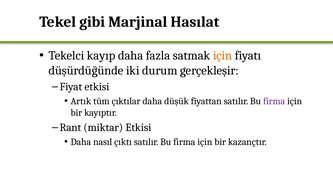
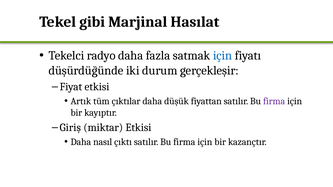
kayıp: kayıp -> radyo
için at (223, 56) colour: orange -> blue
Rant: Rant -> Giriş
